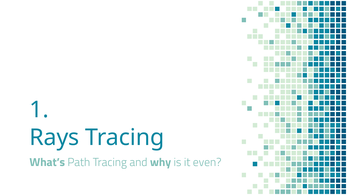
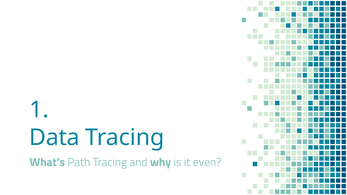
Rays: Rays -> Data
